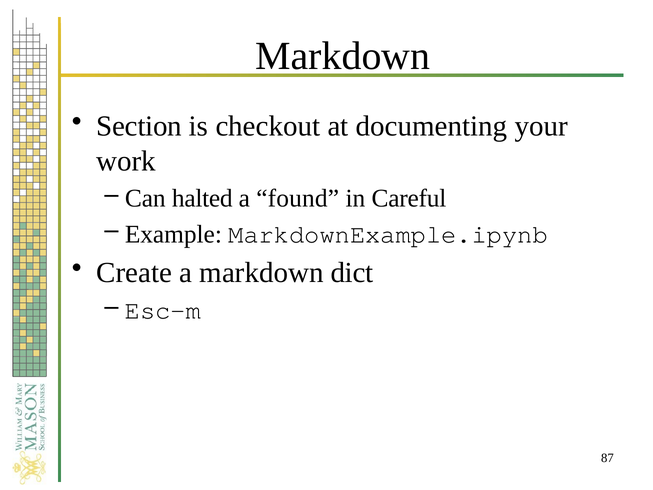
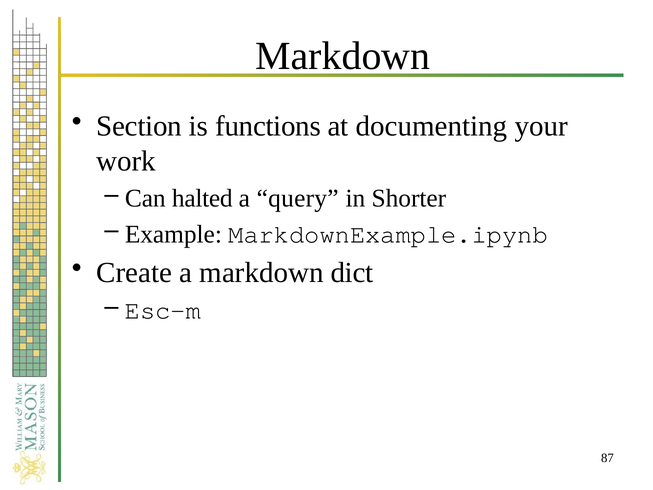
checkout: checkout -> functions
found: found -> query
Careful: Careful -> Shorter
